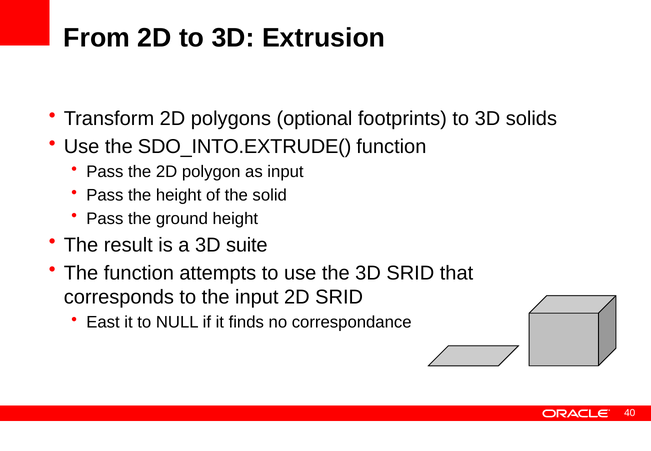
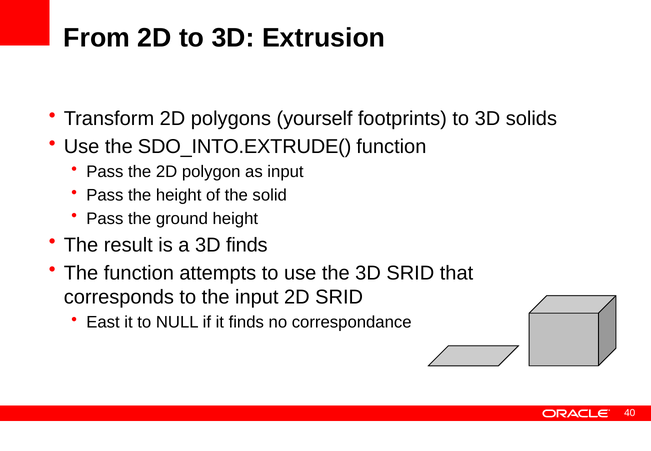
optional: optional -> yourself
3D suite: suite -> finds
